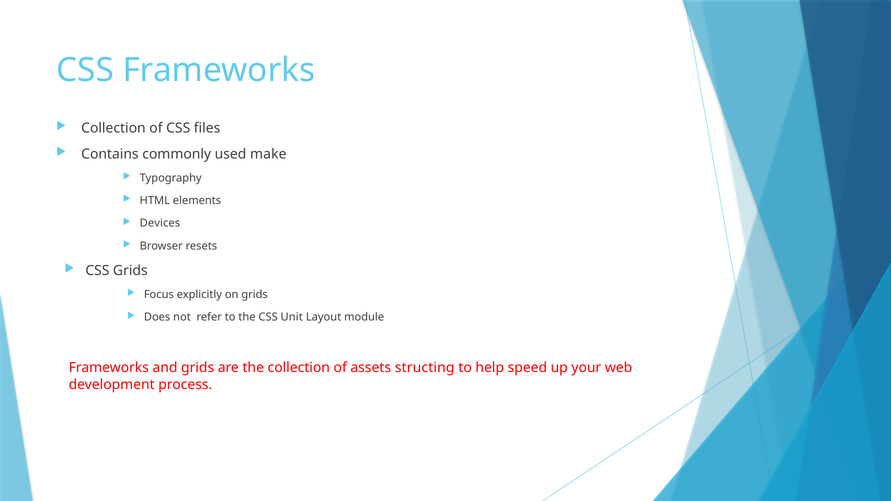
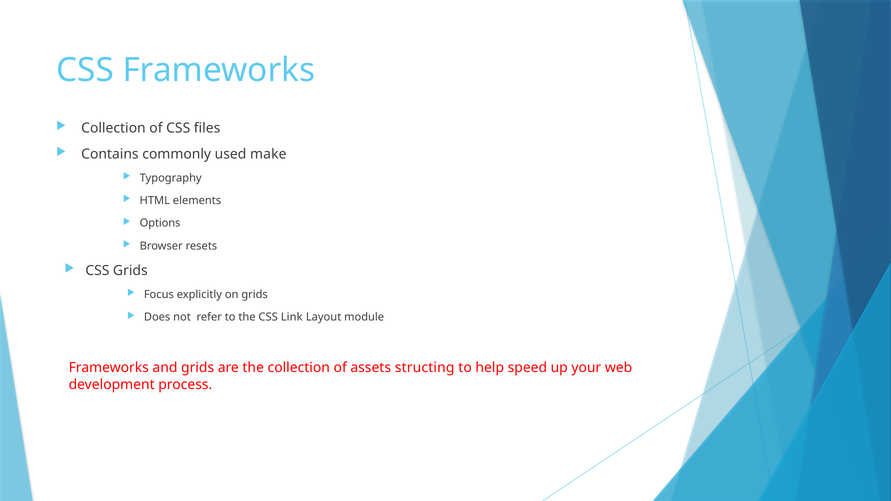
Devices: Devices -> Options
Unit: Unit -> Link
